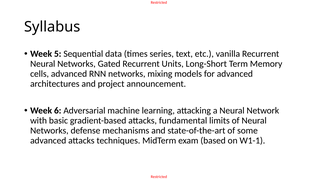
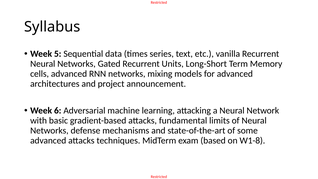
W1-1: W1-1 -> W1-8
